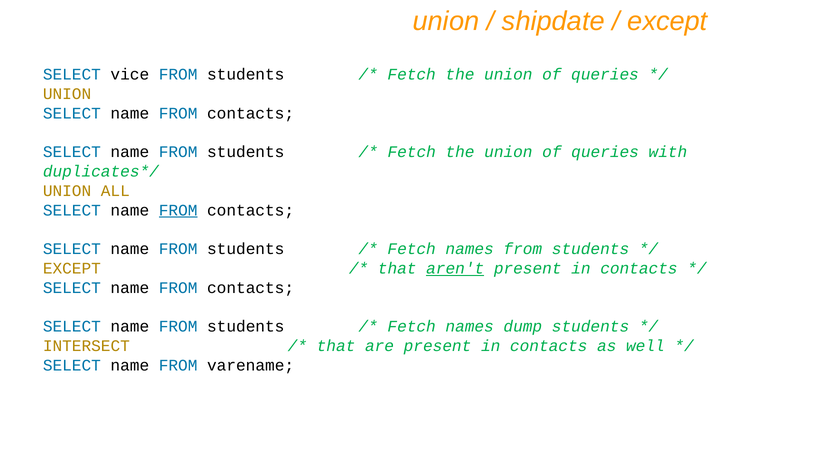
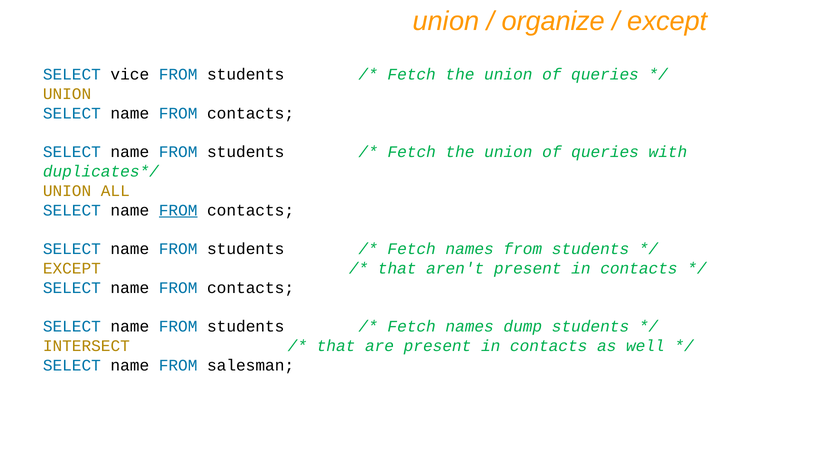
shipdate: shipdate -> organize
aren't underline: present -> none
varename: varename -> salesman
